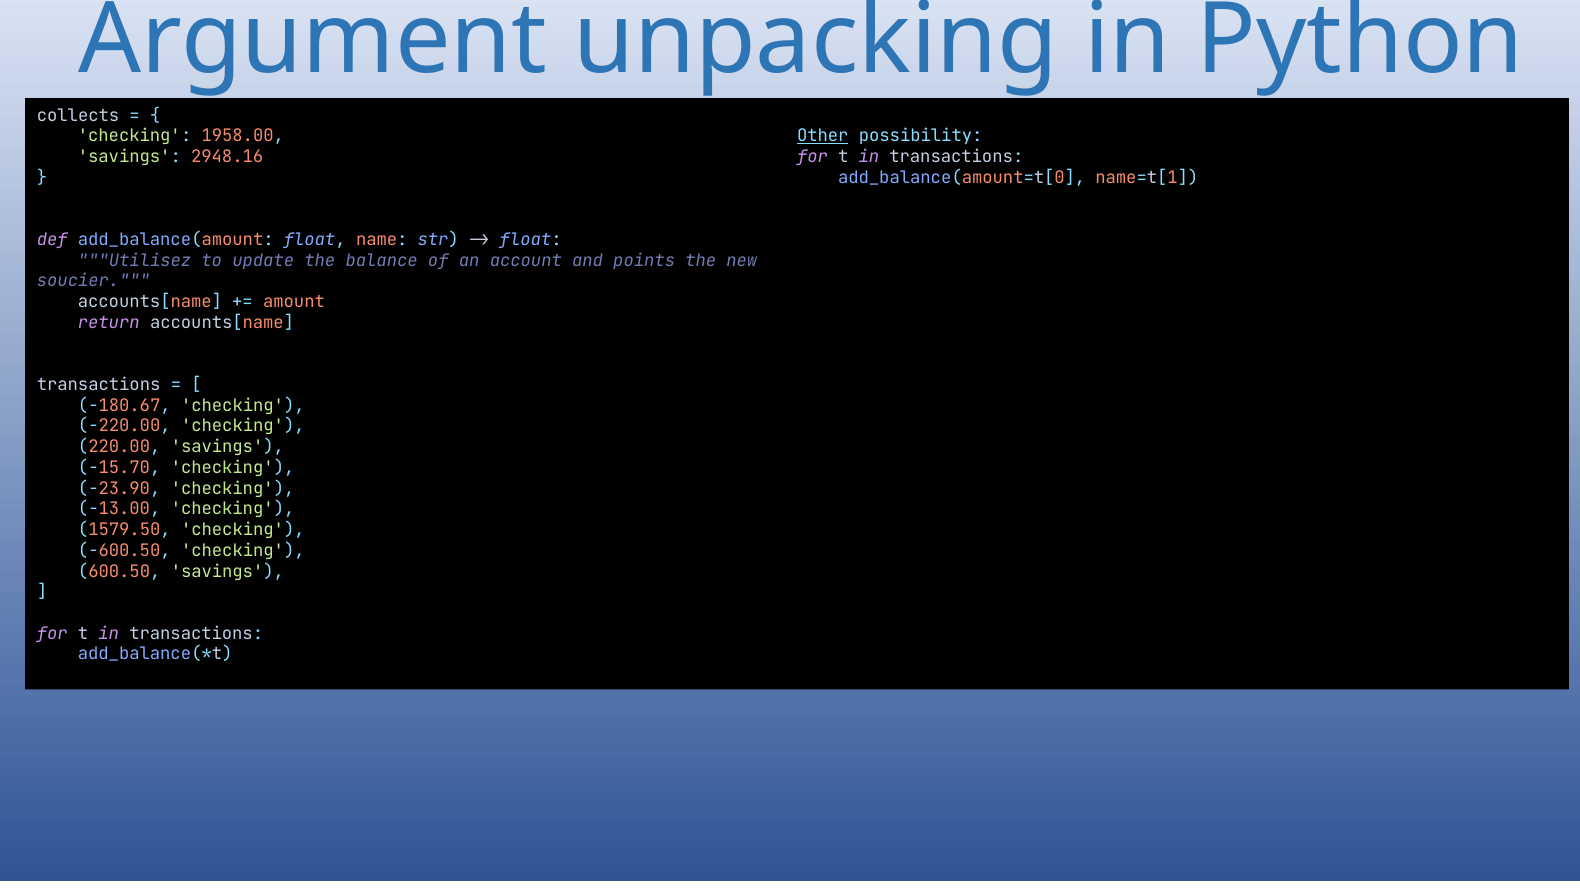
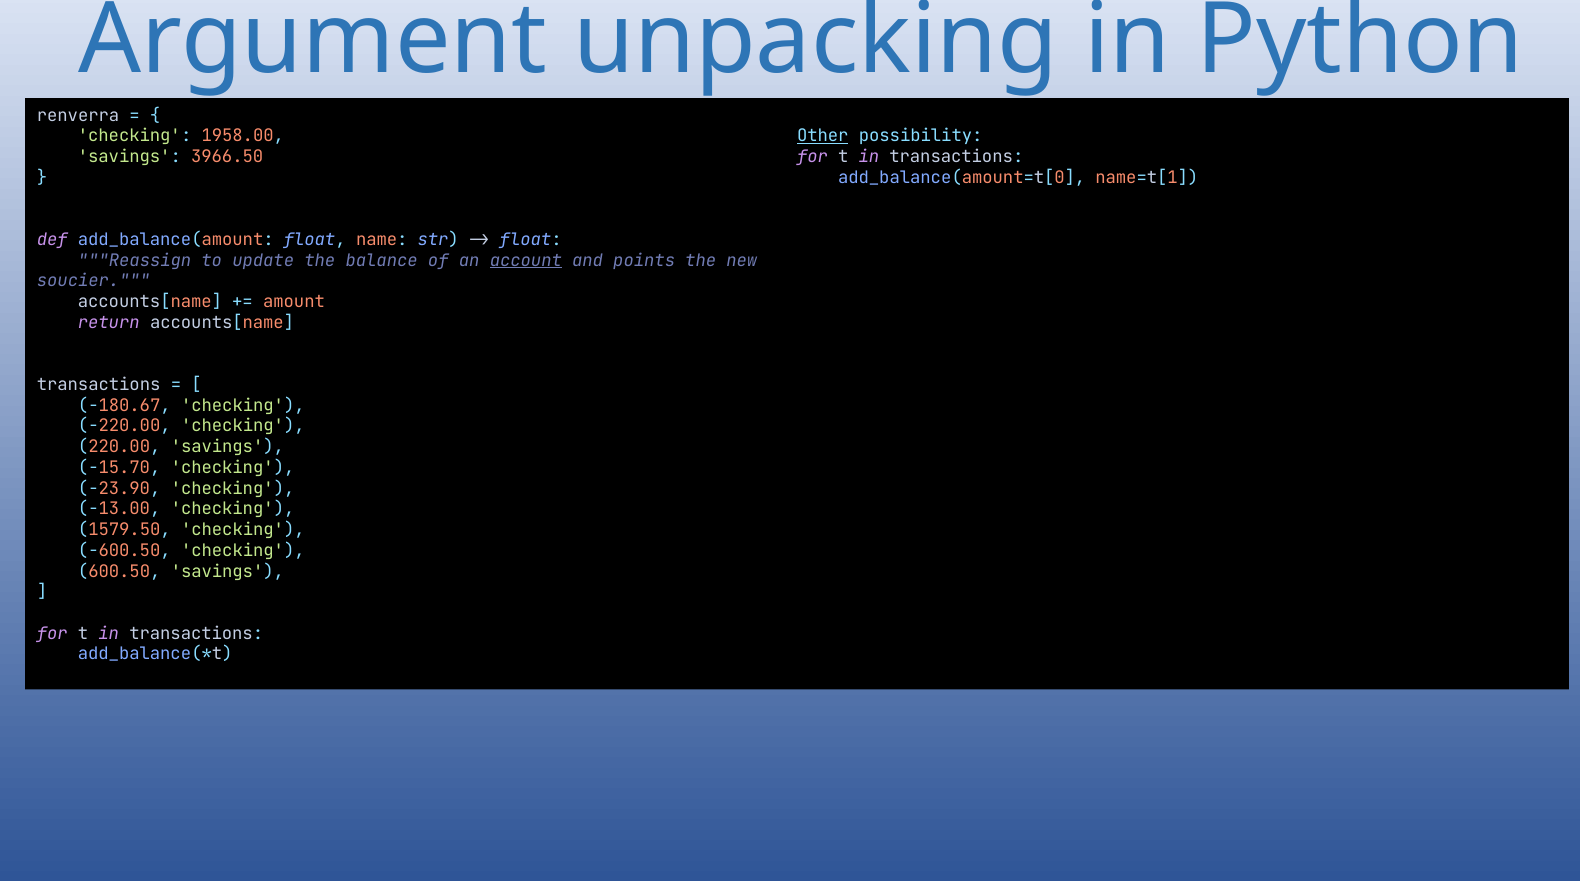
collects: collects -> renverra
2948.16: 2948.16 -> 3966.50
Utilisez: Utilisez -> Reassign
account underline: none -> present
